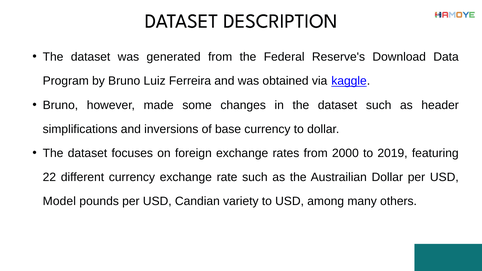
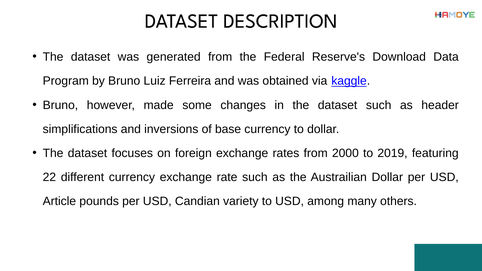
Model: Model -> Article
